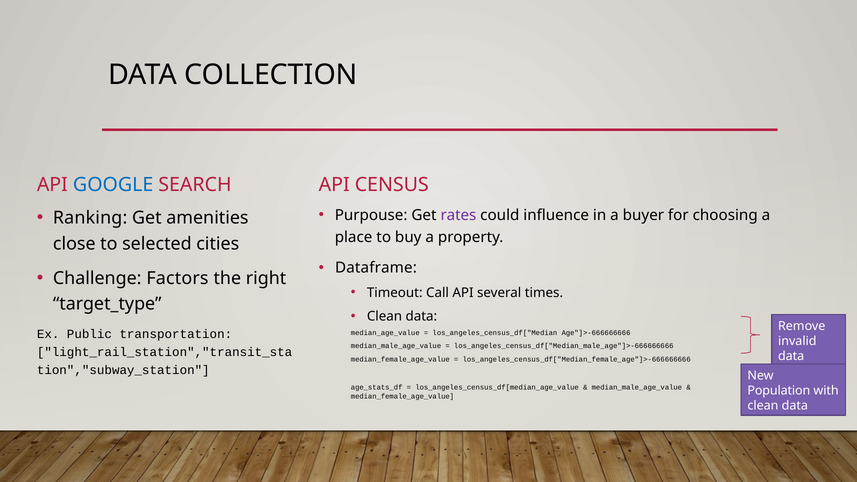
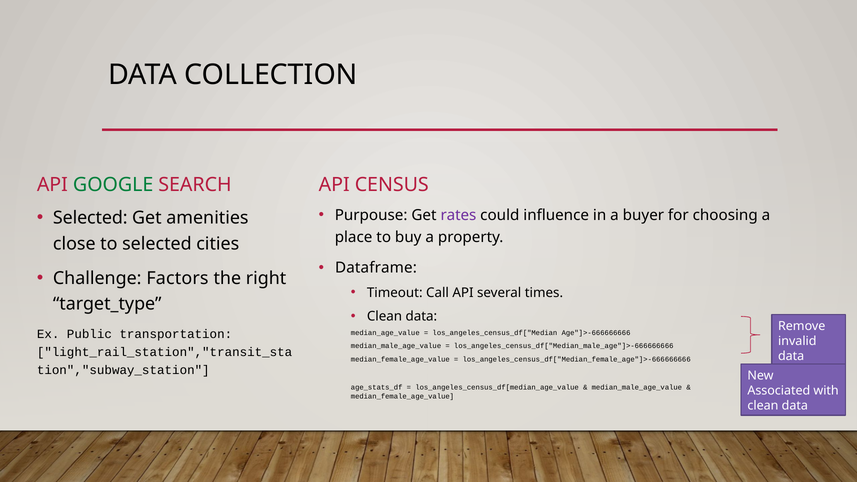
GOOGLE colour: blue -> green
Ranking at (90, 218): Ranking -> Selected
Population: Population -> Associated
